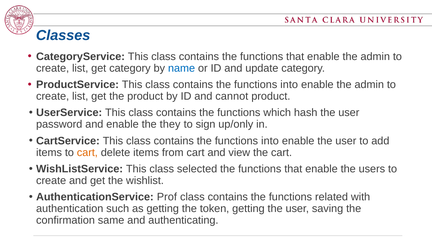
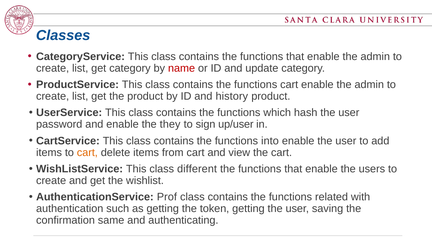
name colour: blue -> red
into at (289, 85): into -> cart
cannot: cannot -> history
up/only: up/only -> up/user
selected: selected -> different
